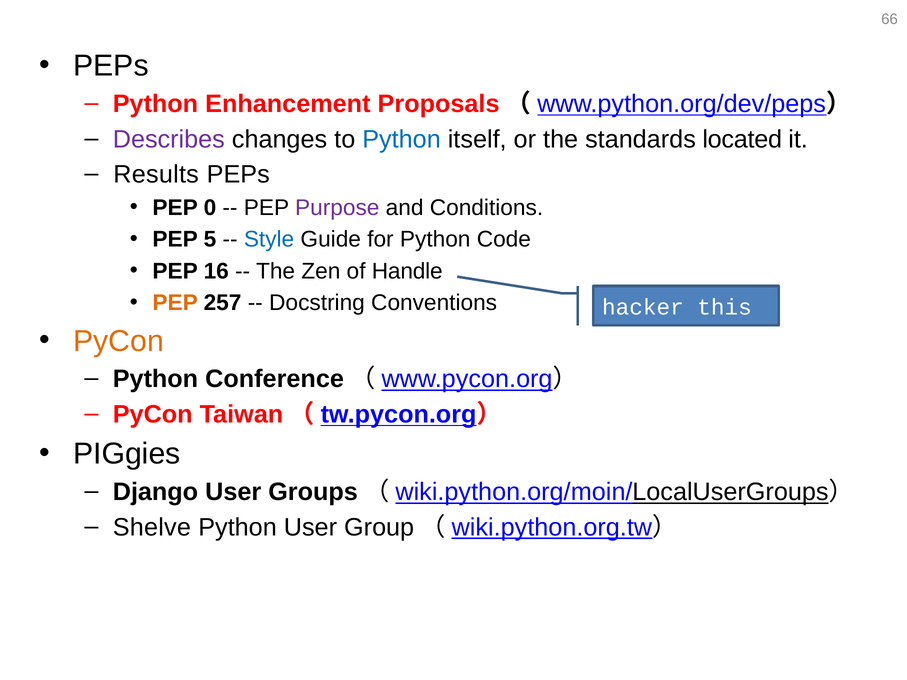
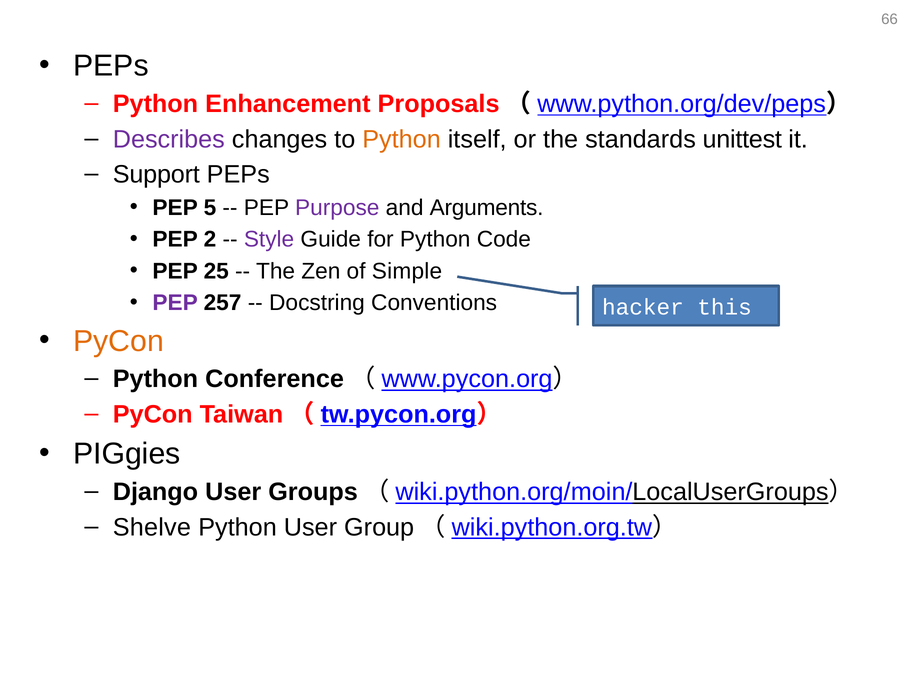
Python at (402, 139) colour: blue -> orange
located: located -> unittest
Results: Results -> Support
0: 0 -> 5
Conditions: Conditions -> Arguments
5: 5 -> 2
Style colour: blue -> purple
16: 16 -> 25
Handle: Handle -> Simple
PEP at (175, 303) colour: orange -> purple
